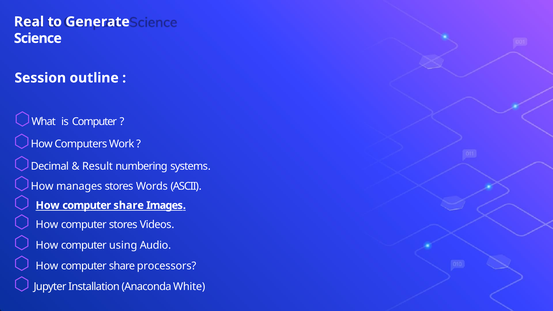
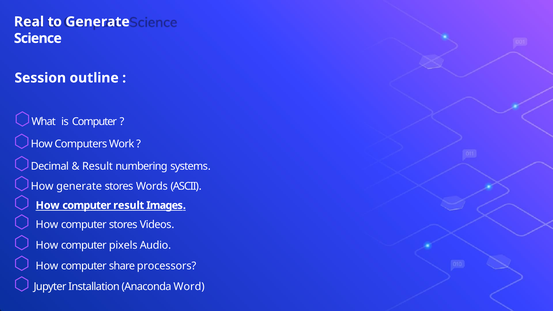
How manages: manages -> generate
share at (129, 205): share -> result
using: using -> pixels
White: White -> Word
